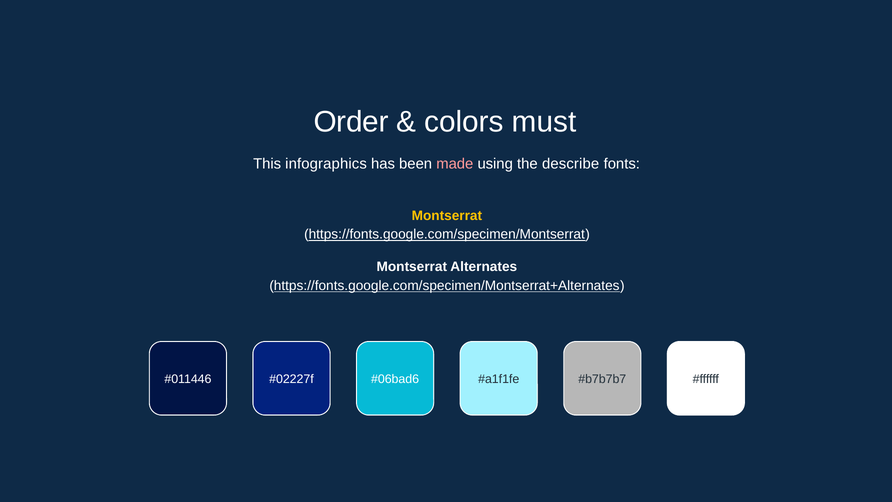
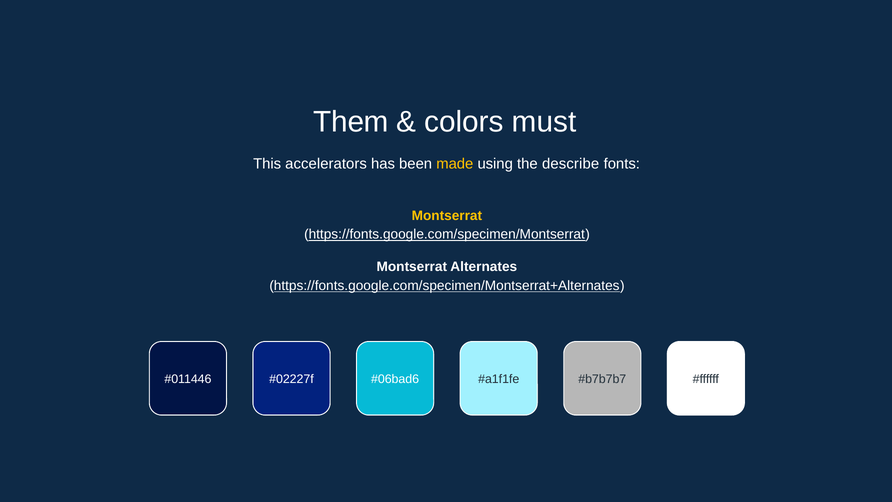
Order: Order -> Them
infographics: infographics -> accelerators
made colour: pink -> yellow
